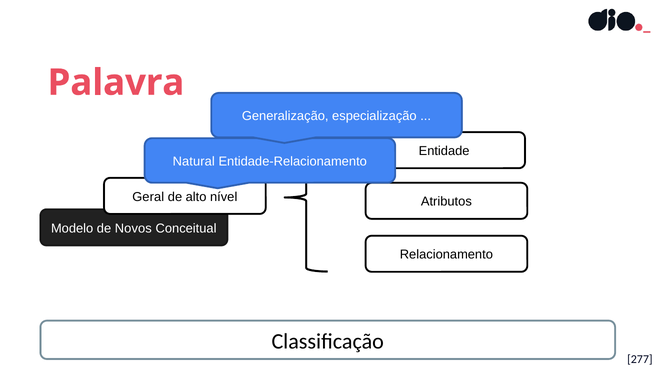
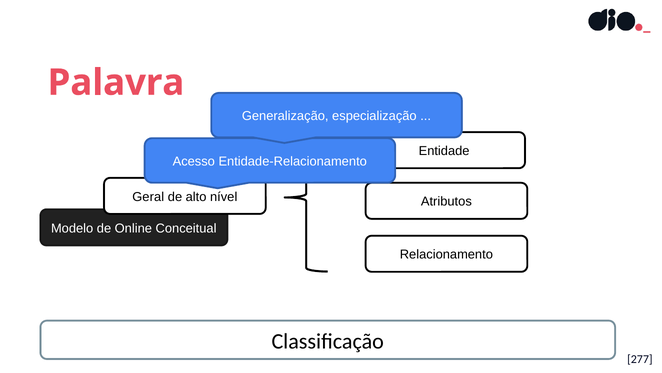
Natural: Natural -> Acesso
Novos: Novos -> Online
